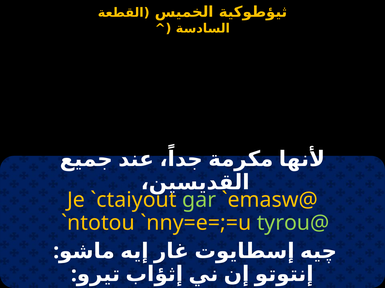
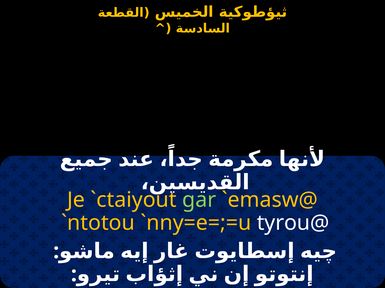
tyrou@ colour: light green -> white
